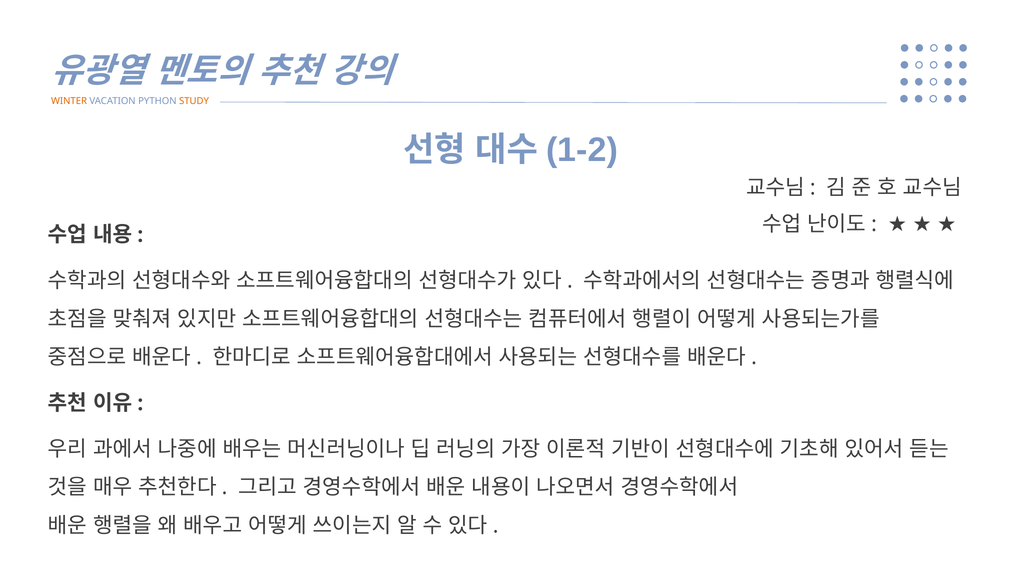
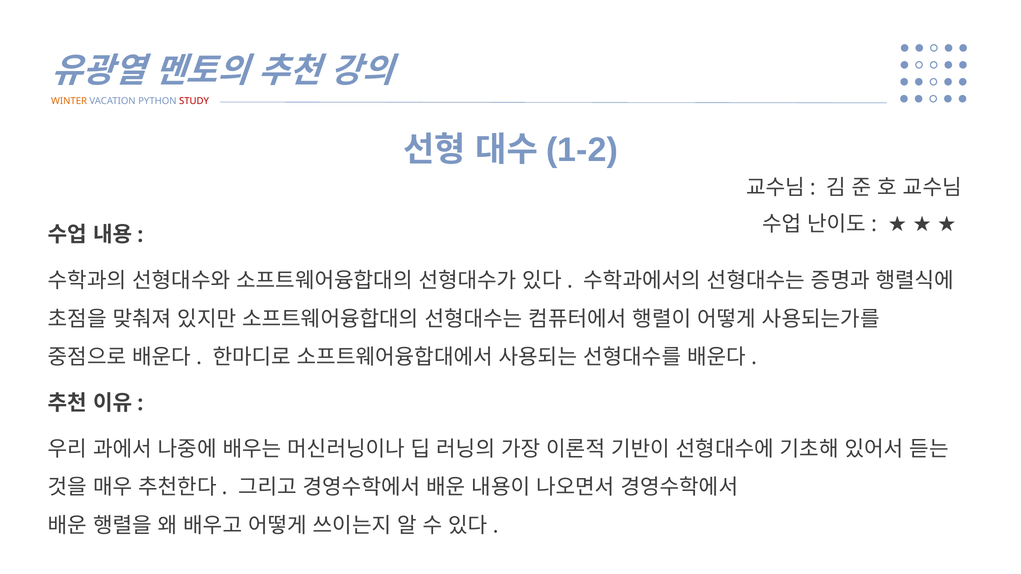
STUDY colour: orange -> red
